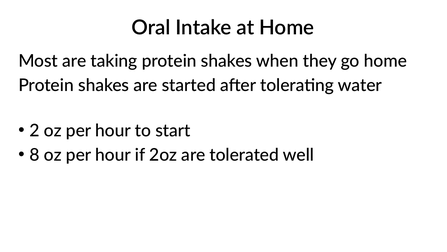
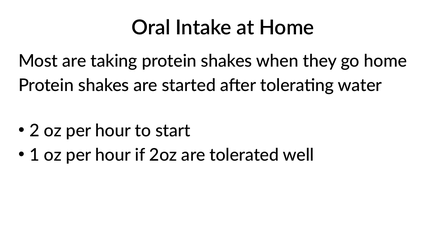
8: 8 -> 1
